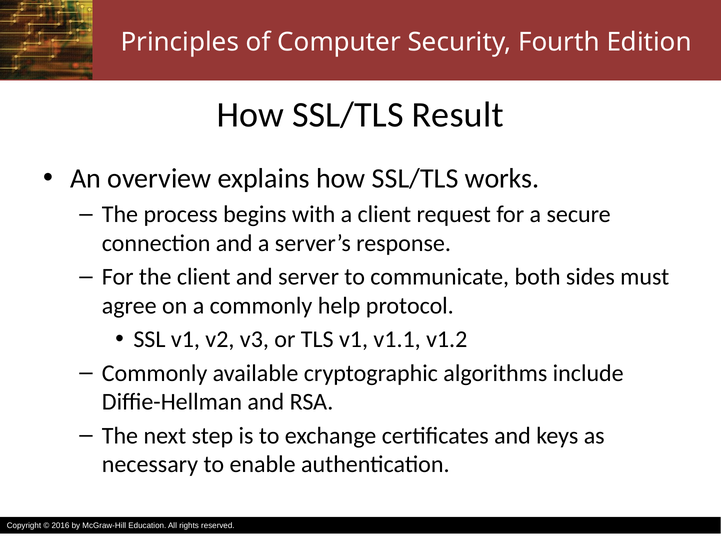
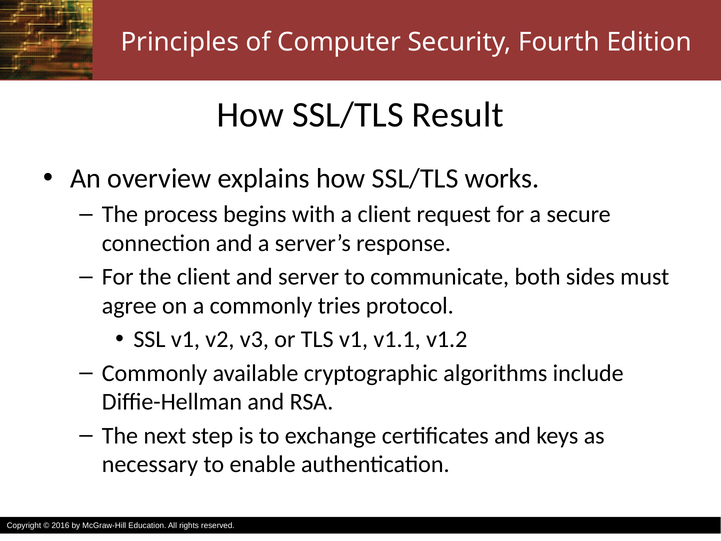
help: help -> tries
